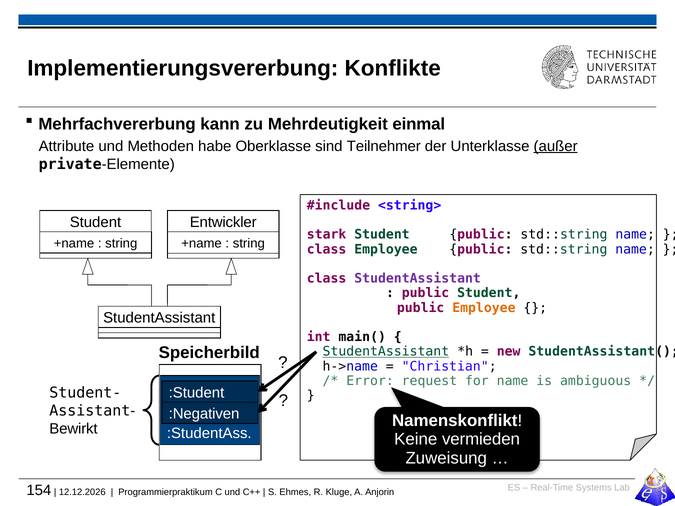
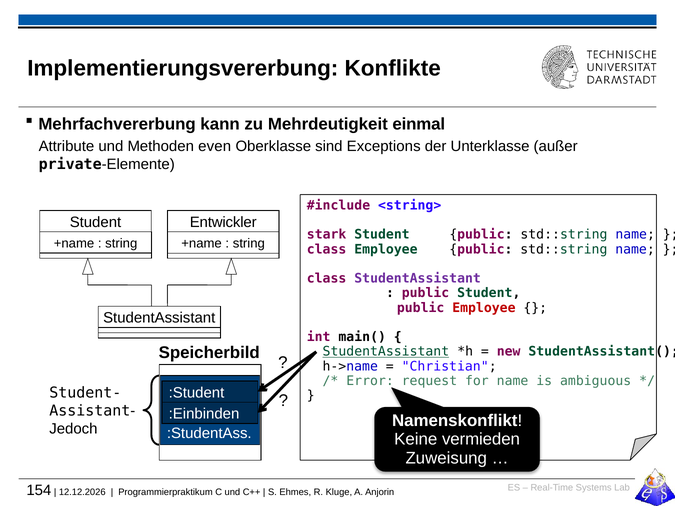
habe: habe -> even
Teilnehmer: Teilnehmer -> Exceptions
außer underline: present -> none
Employee at (484, 308) colour: orange -> red
:Negativen: :Negativen -> :Einbinden
Bewirkt: Bewirkt -> Jedoch
